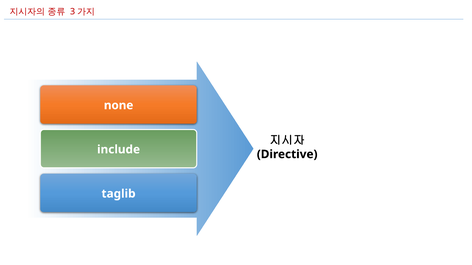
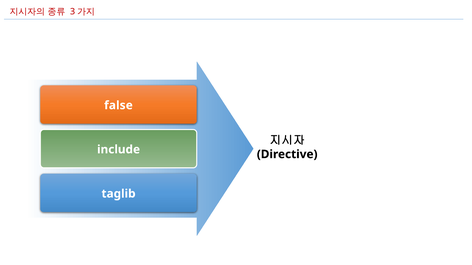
none: none -> false
